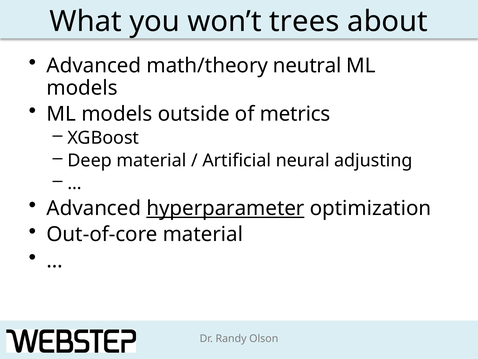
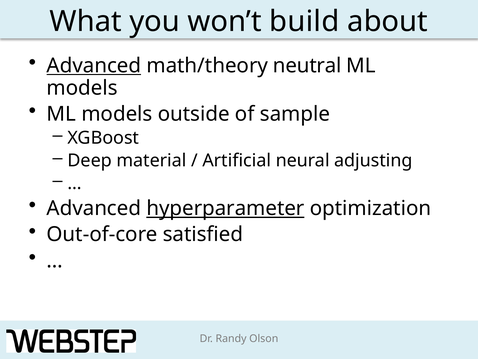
trees: trees -> build
Advanced at (94, 66) underline: none -> present
metrics: metrics -> sample
Out-of-core material: material -> satisfied
